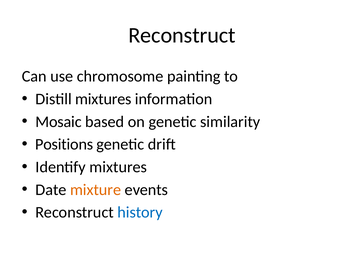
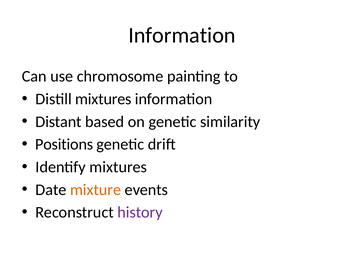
Reconstruct at (182, 35): Reconstruct -> Information
Mosaic: Mosaic -> Distant
history colour: blue -> purple
